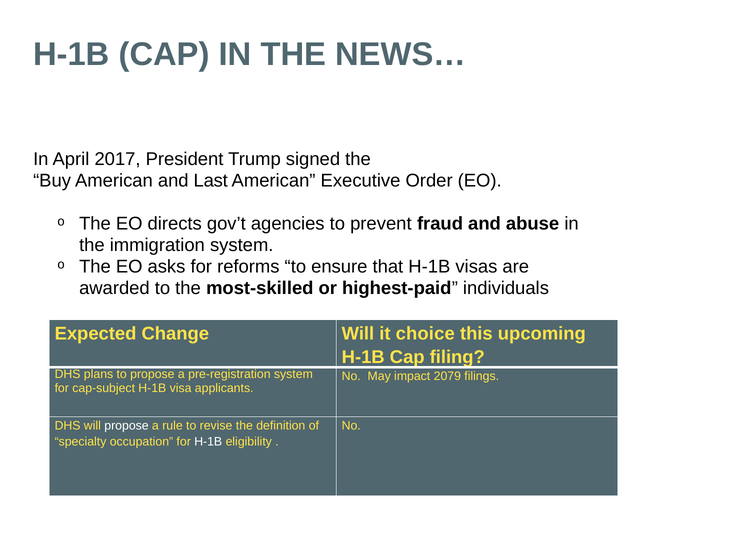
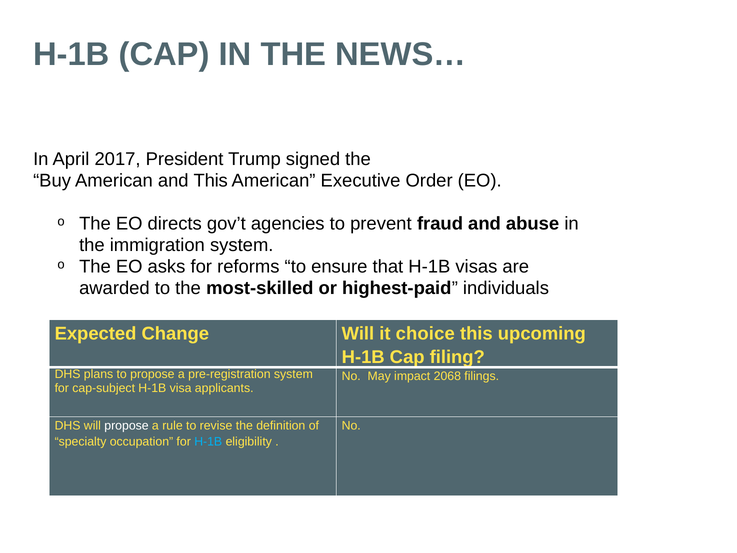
and Last: Last -> This
2079: 2079 -> 2068
H-1B at (208, 442) colour: white -> light blue
